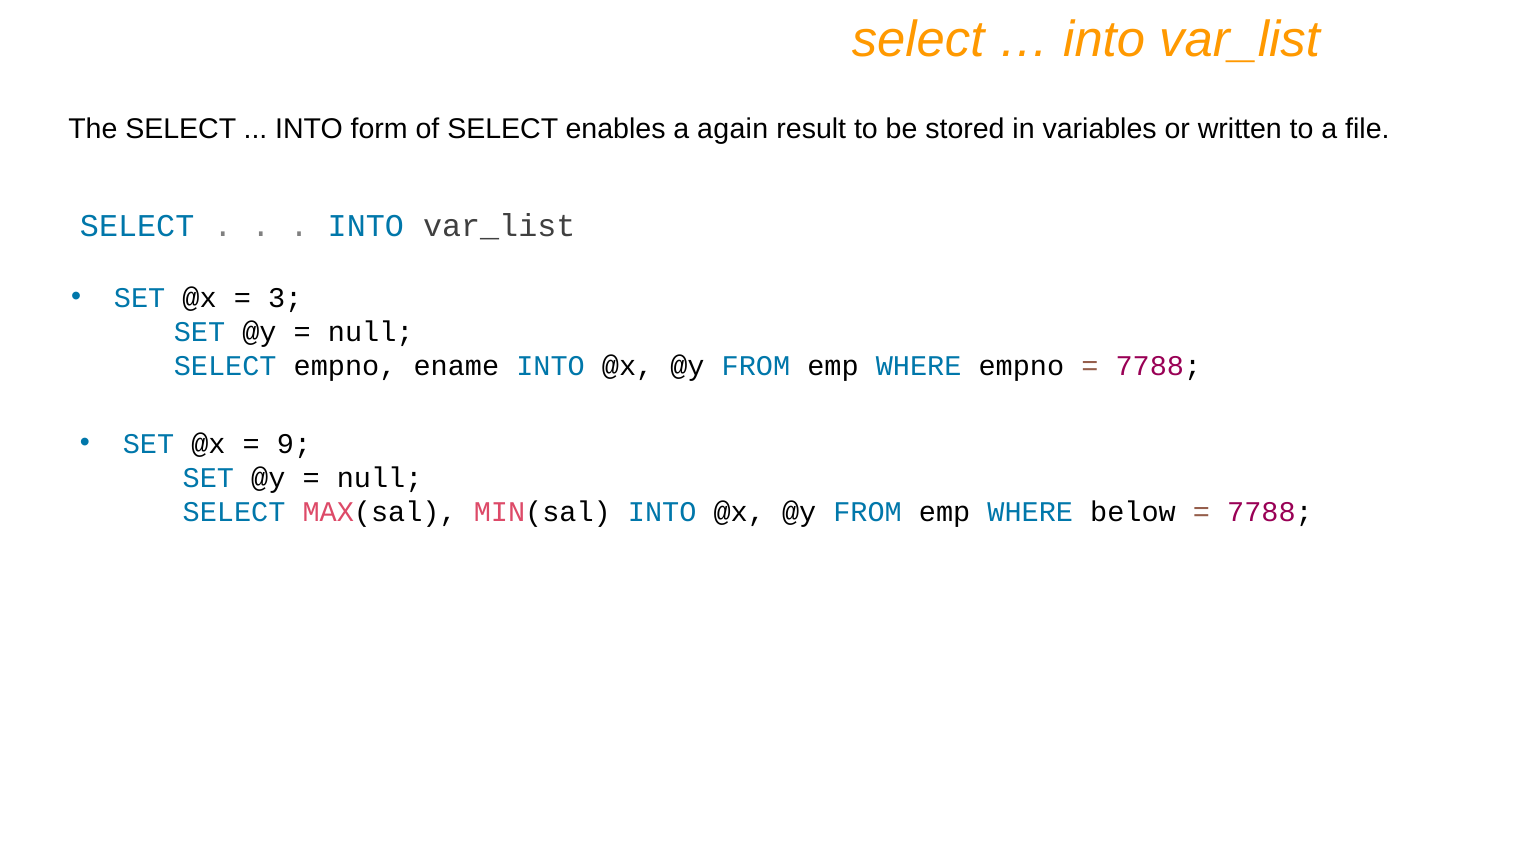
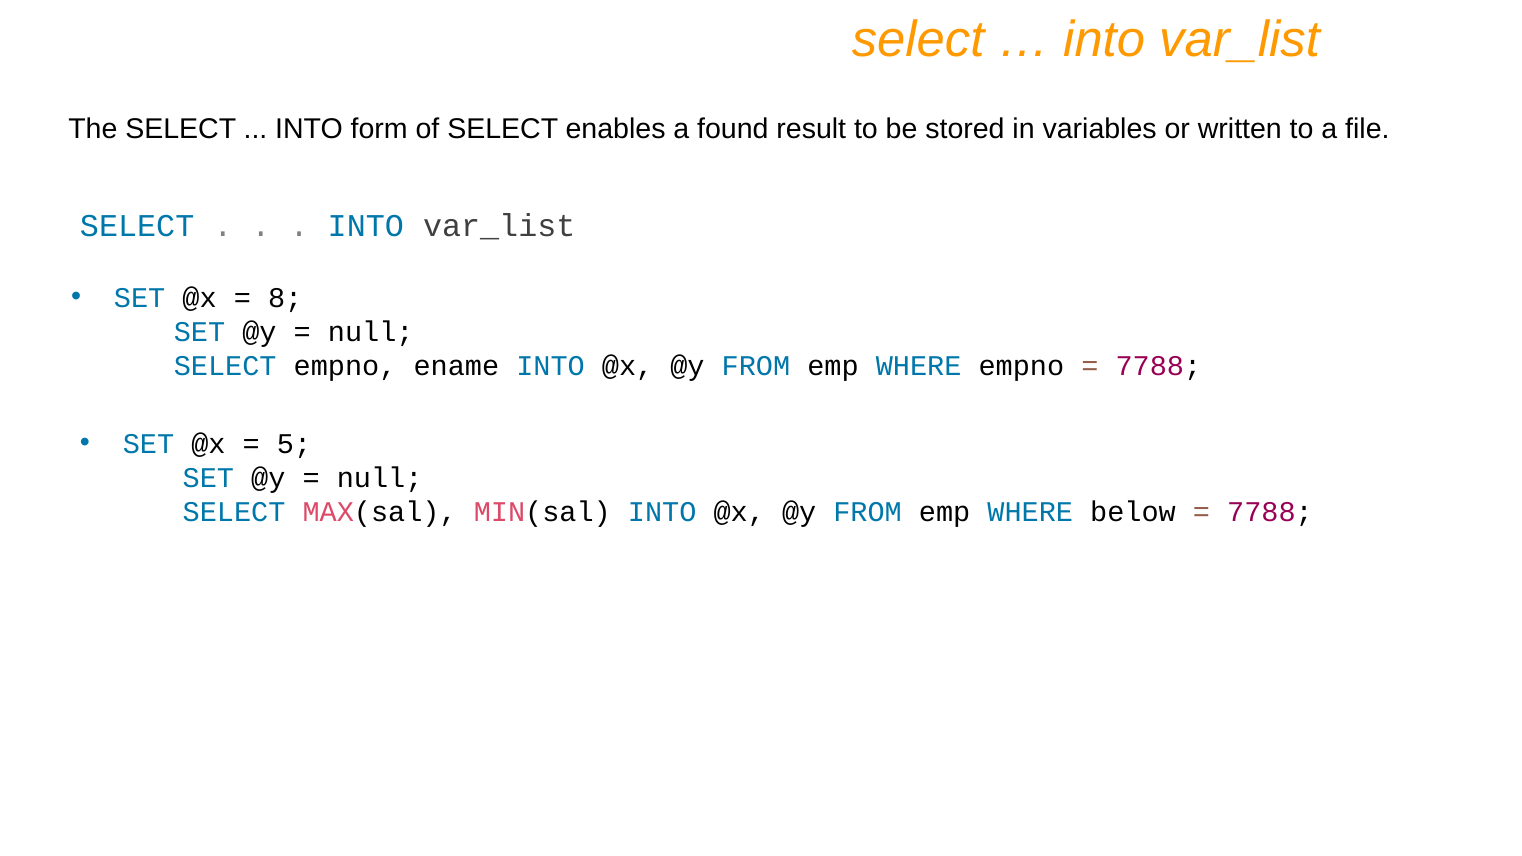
again: again -> found
3: 3 -> 8
9: 9 -> 5
